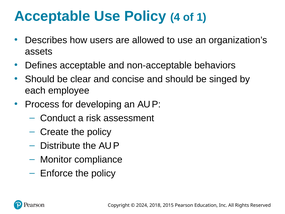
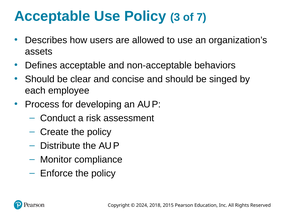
4: 4 -> 3
1: 1 -> 7
